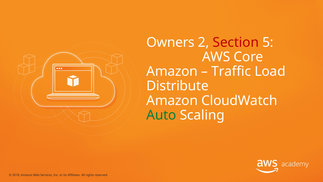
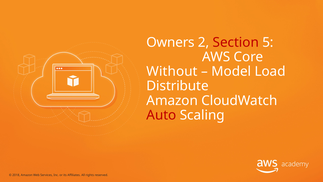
Amazon at (172, 71): Amazon -> Without
Traffic: Traffic -> Model
Auto colour: green -> red
